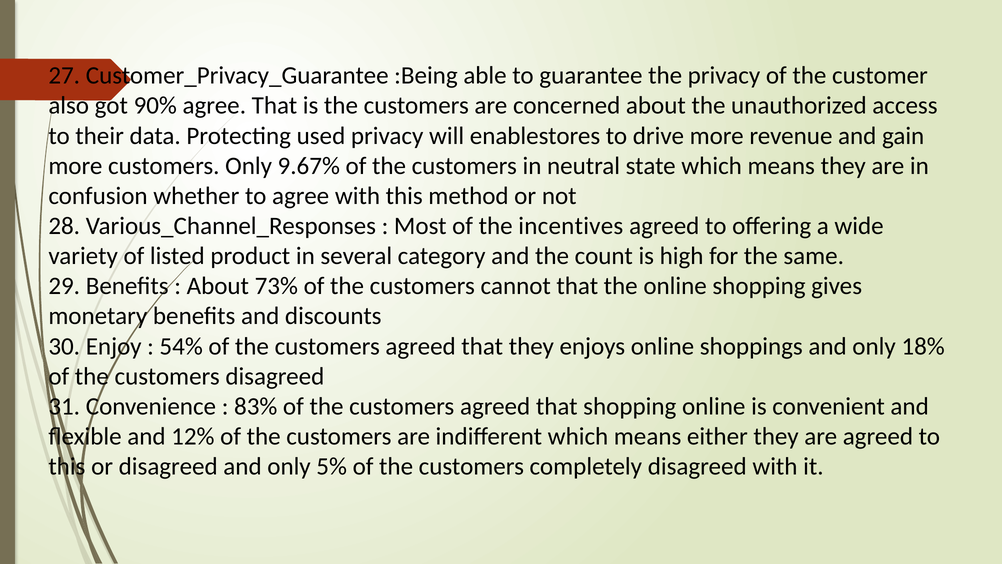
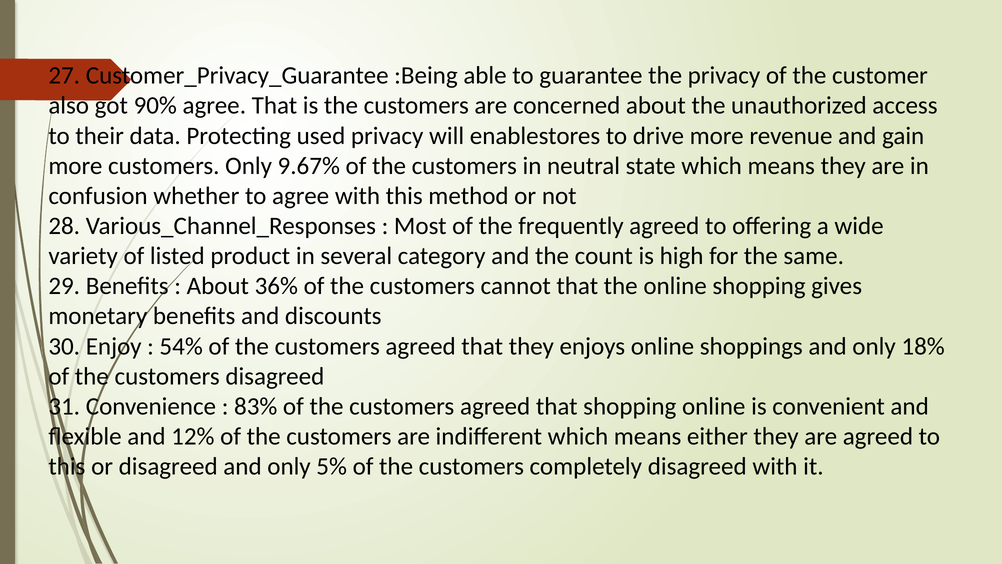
incentives: incentives -> frequently
73%: 73% -> 36%
